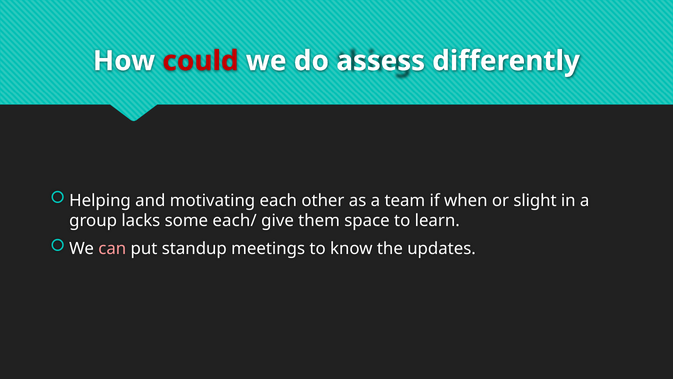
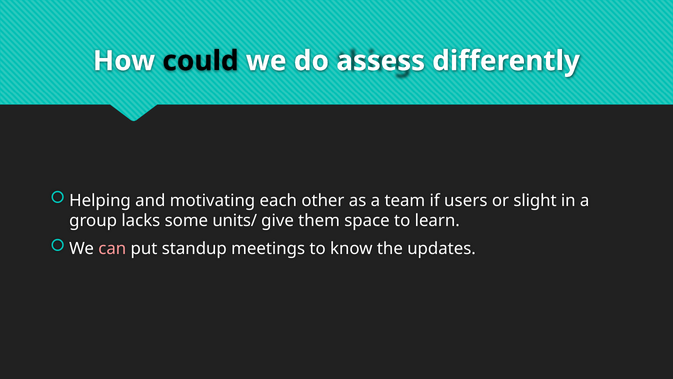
could colour: red -> black
when: when -> users
each/: each/ -> units/
